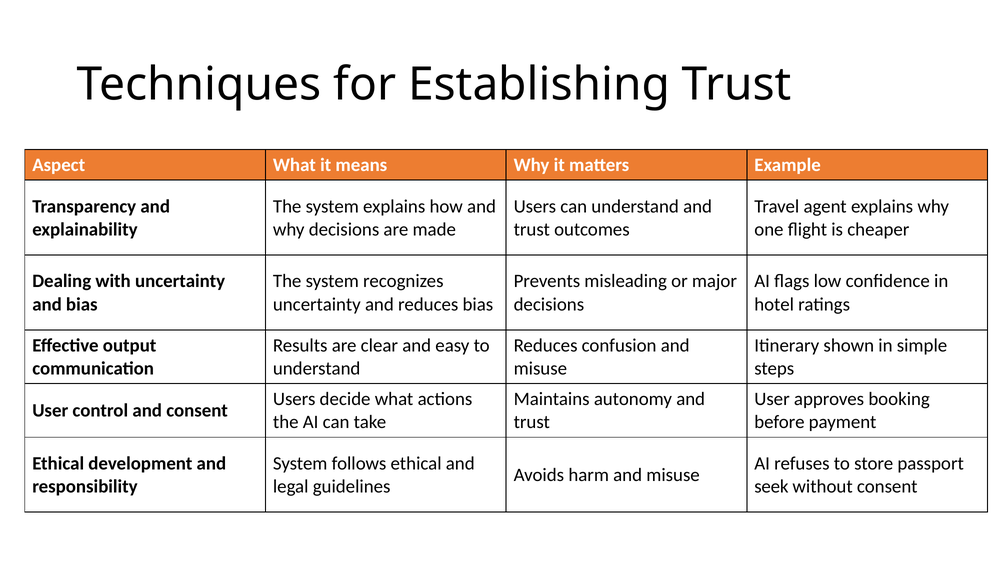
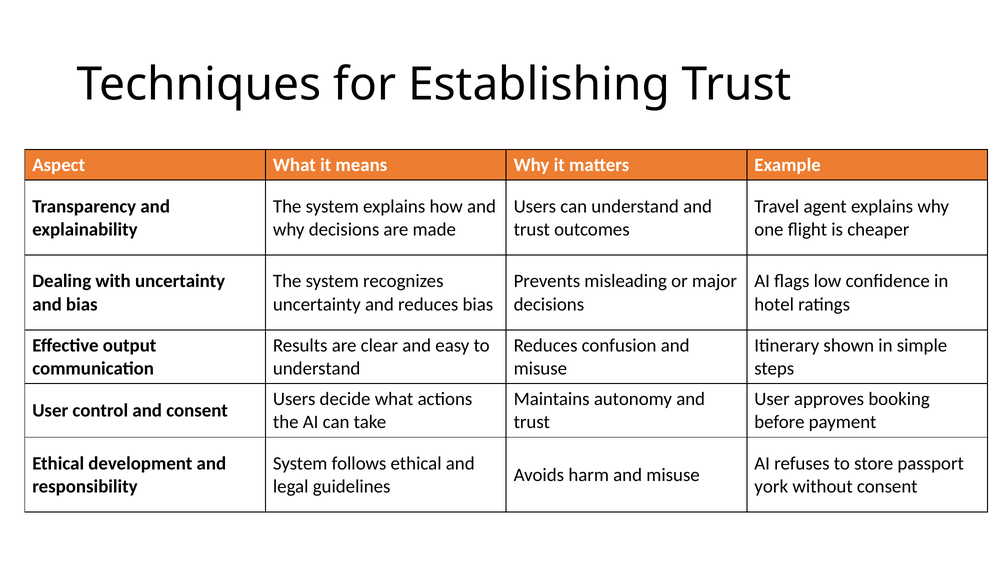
seek: seek -> york
